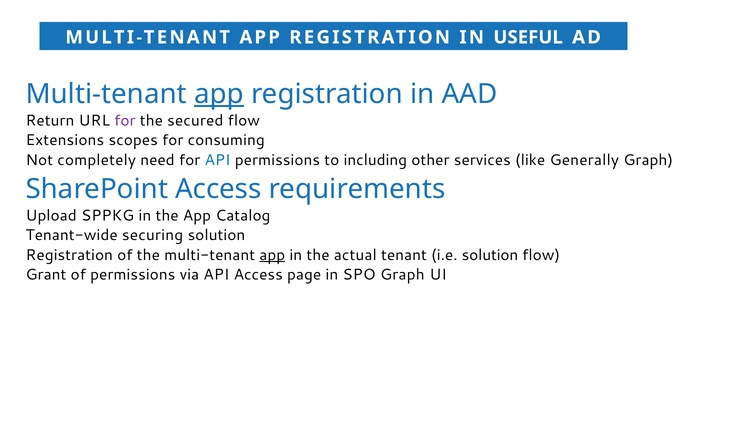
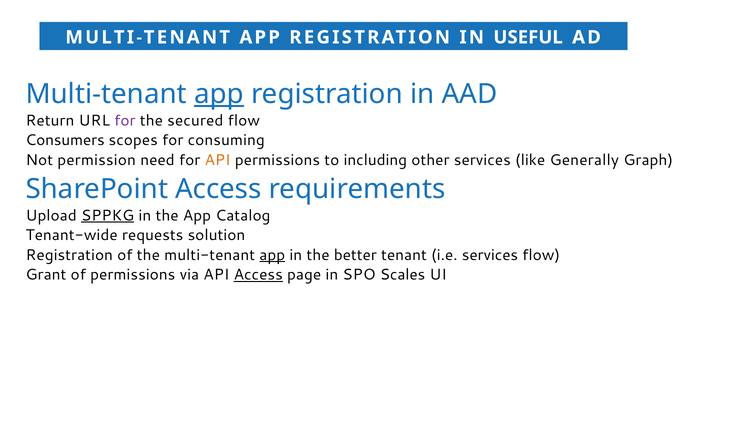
Extensions: Extensions -> Consumers
completely: completely -> permission
API at (218, 160) colour: blue -> orange
SPPKG underline: none -> present
securing: securing -> requests
actual: actual -> better
i.e solution: solution -> services
Access at (258, 275) underline: none -> present
SPO Graph: Graph -> Scales
